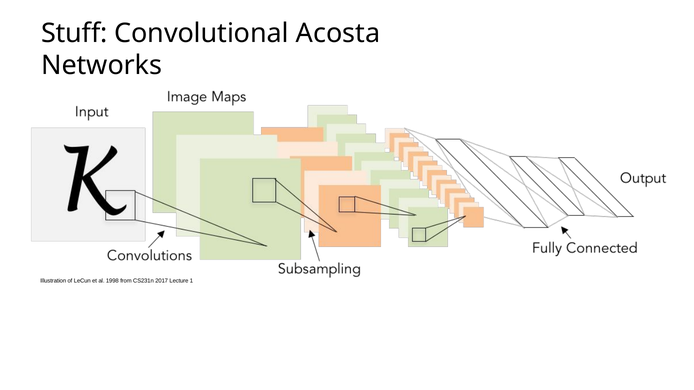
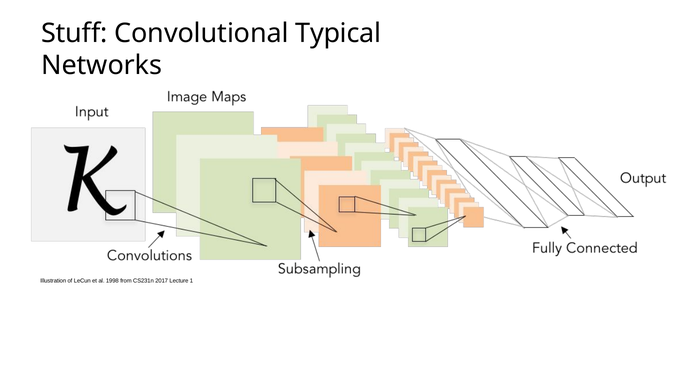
Acosta: Acosta -> Typical
